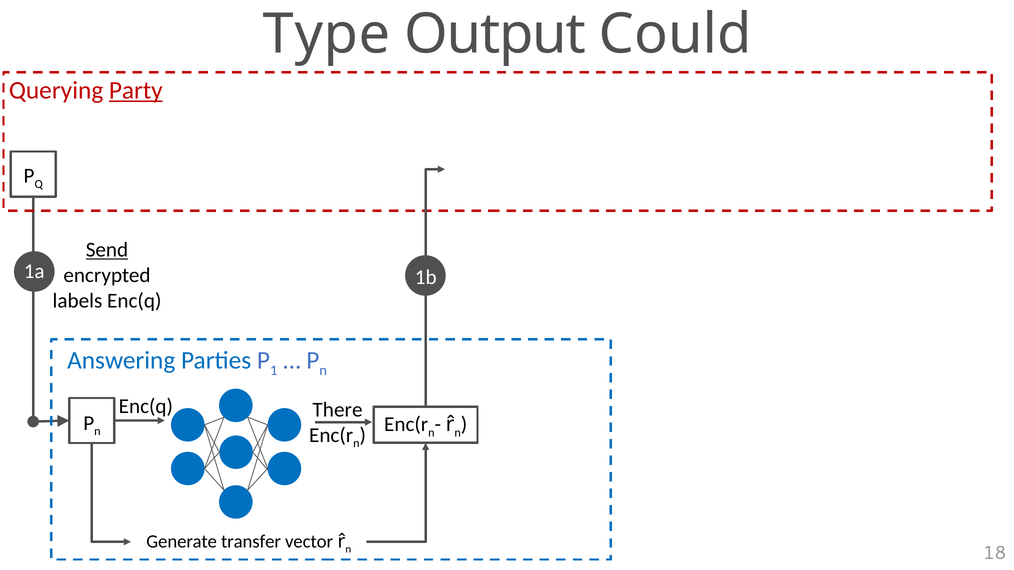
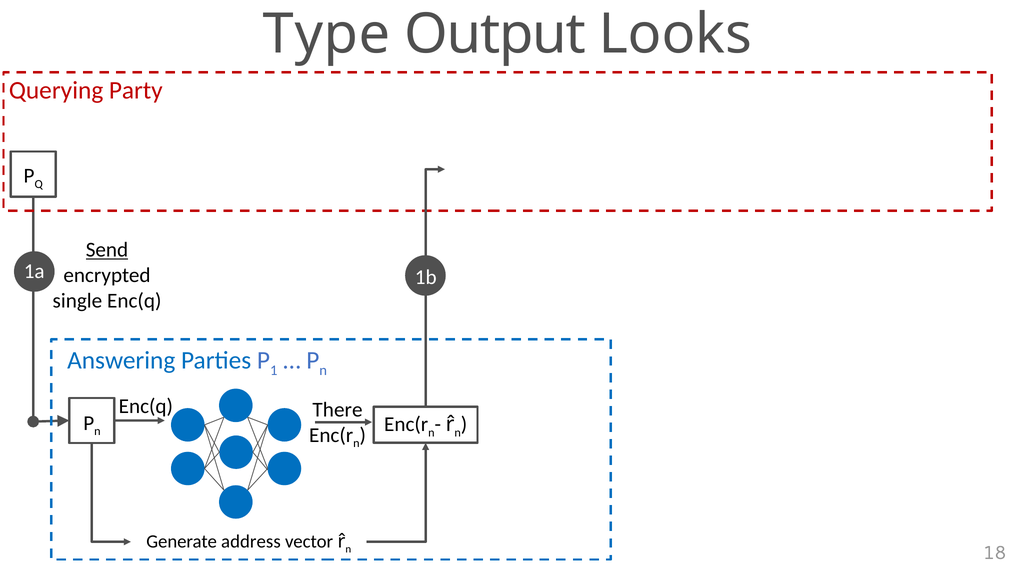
Could: Could -> Looks
Party underline: present -> none
labels: labels -> single
transfer: transfer -> address
